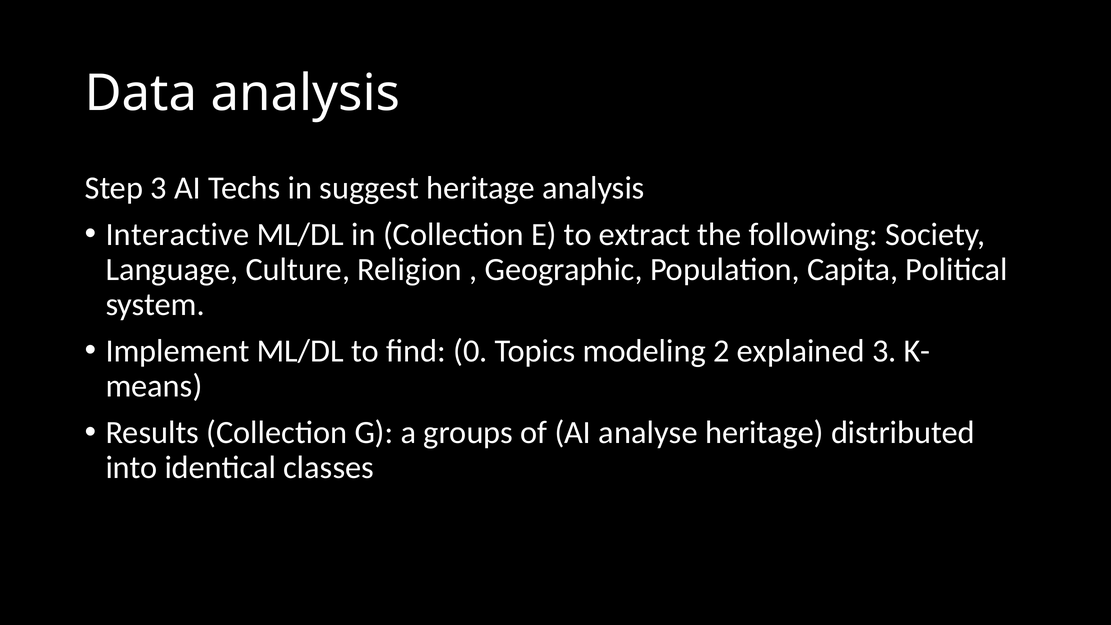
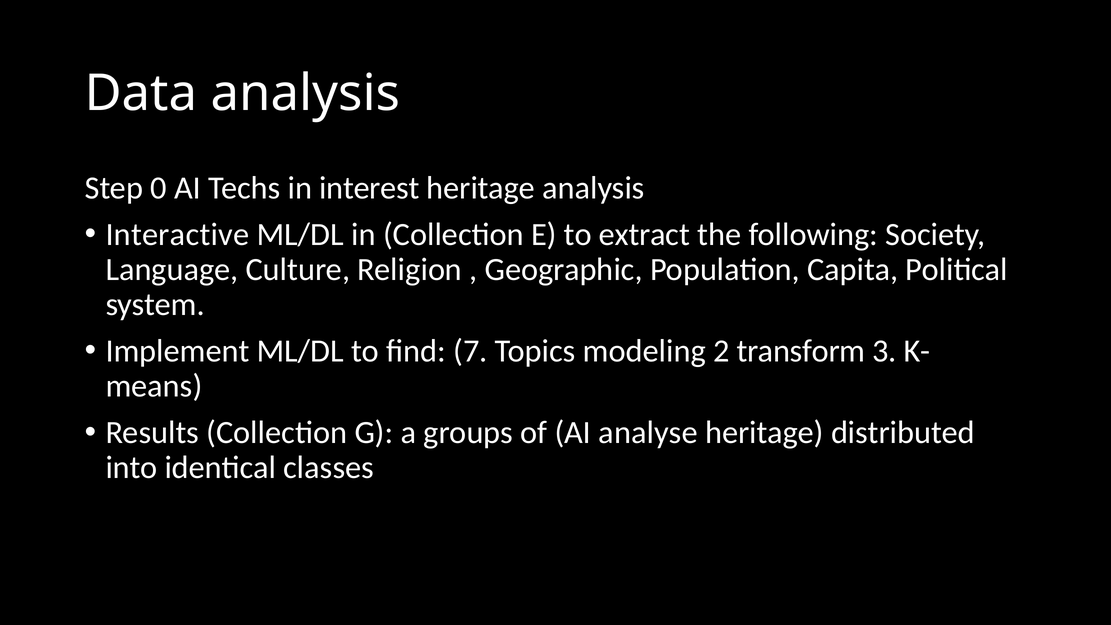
Step 3: 3 -> 0
suggest: suggest -> interest
0: 0 -> 7
explained: explained -> transform
